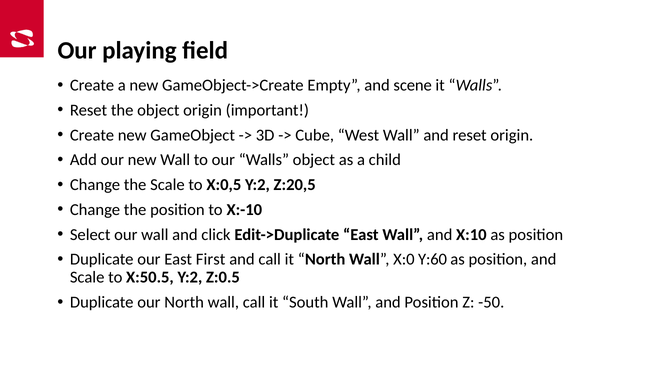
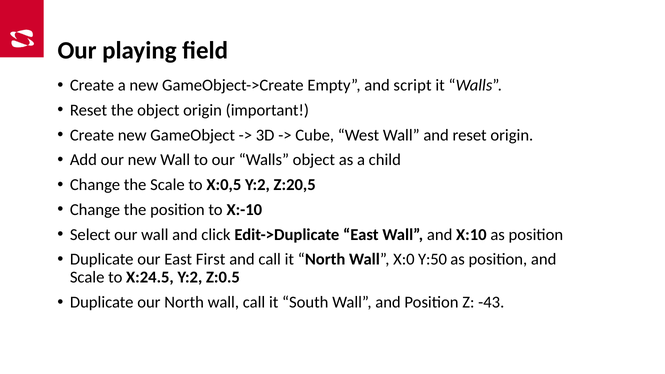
scene: scene -> script
Y:60: Y:60 -> Y:50
X:50.5: X:50.5 -> X:24.5
-50: -50 -> -43
